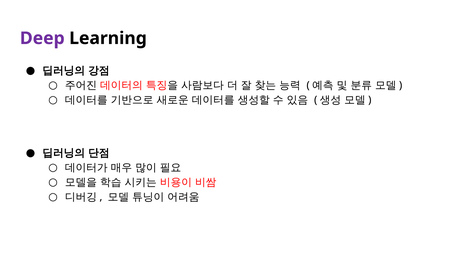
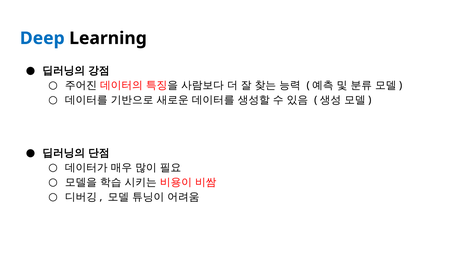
Deep colour: purple -> blue
